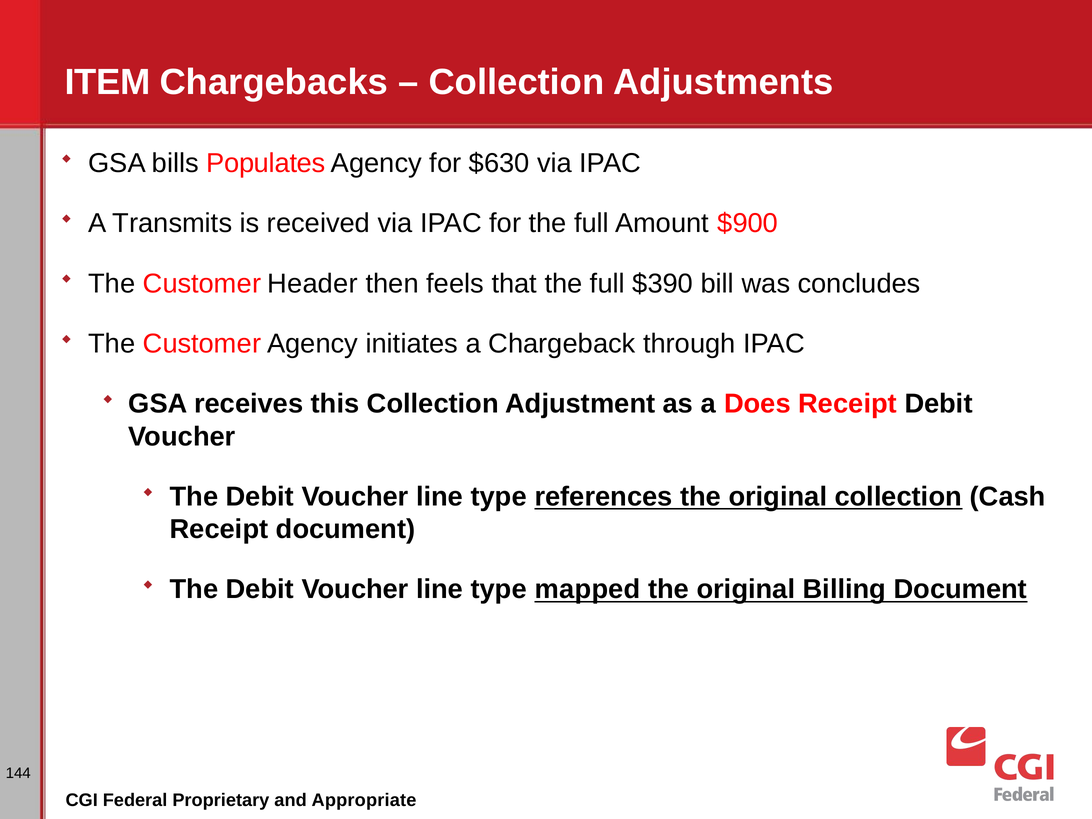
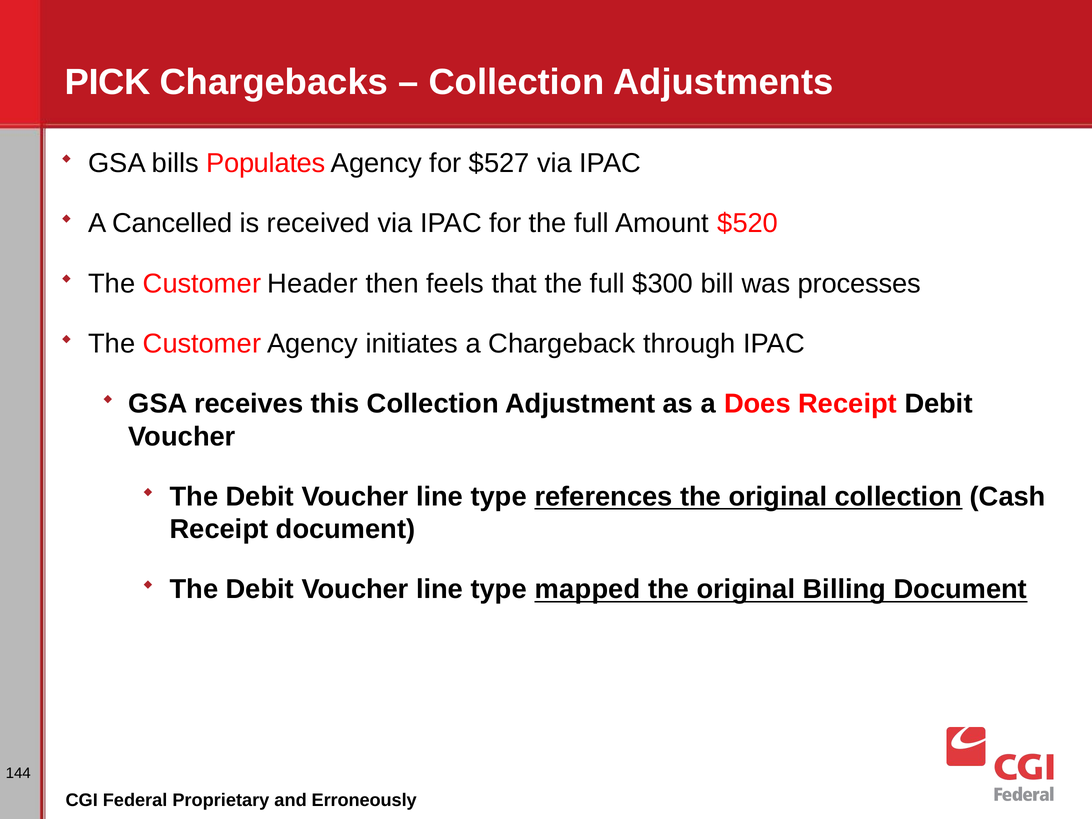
ITEM: ITEM -> PICK
$630: $630 -> $527
Transmits: Transmits -> Cancelled
$900: $900 -> $520
$390: $390 -> $300
concludes: concludes -> processes
Appropriate: Appropriate -> Erroneously
